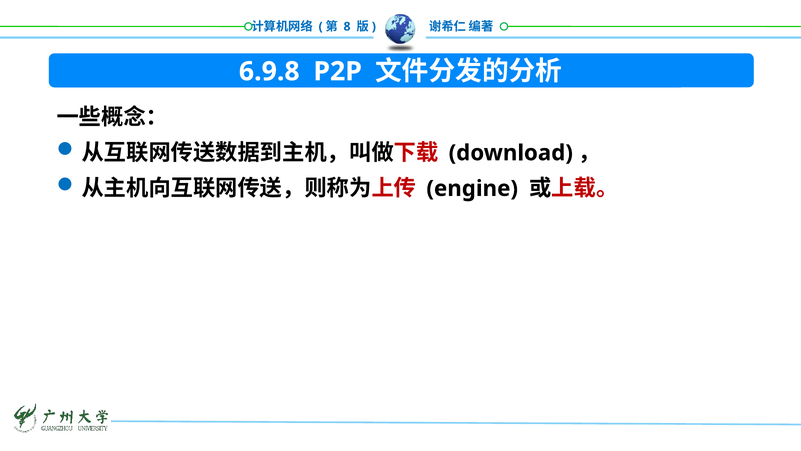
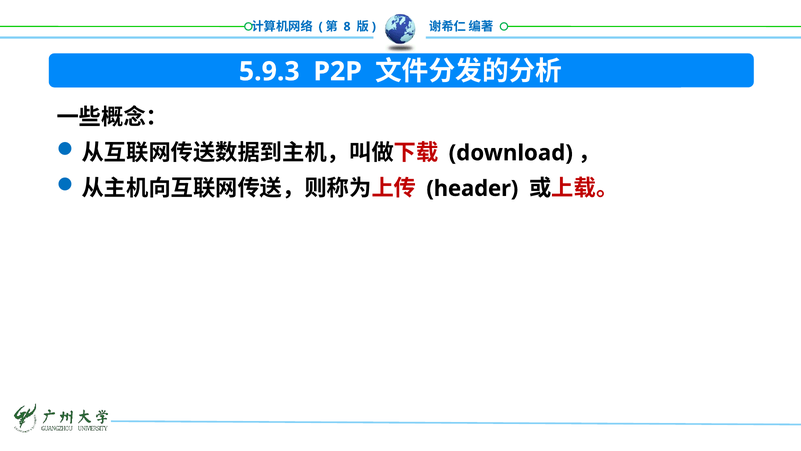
6.9.8: 6.9.8 -> 5.9.3
engine: engine -> header
